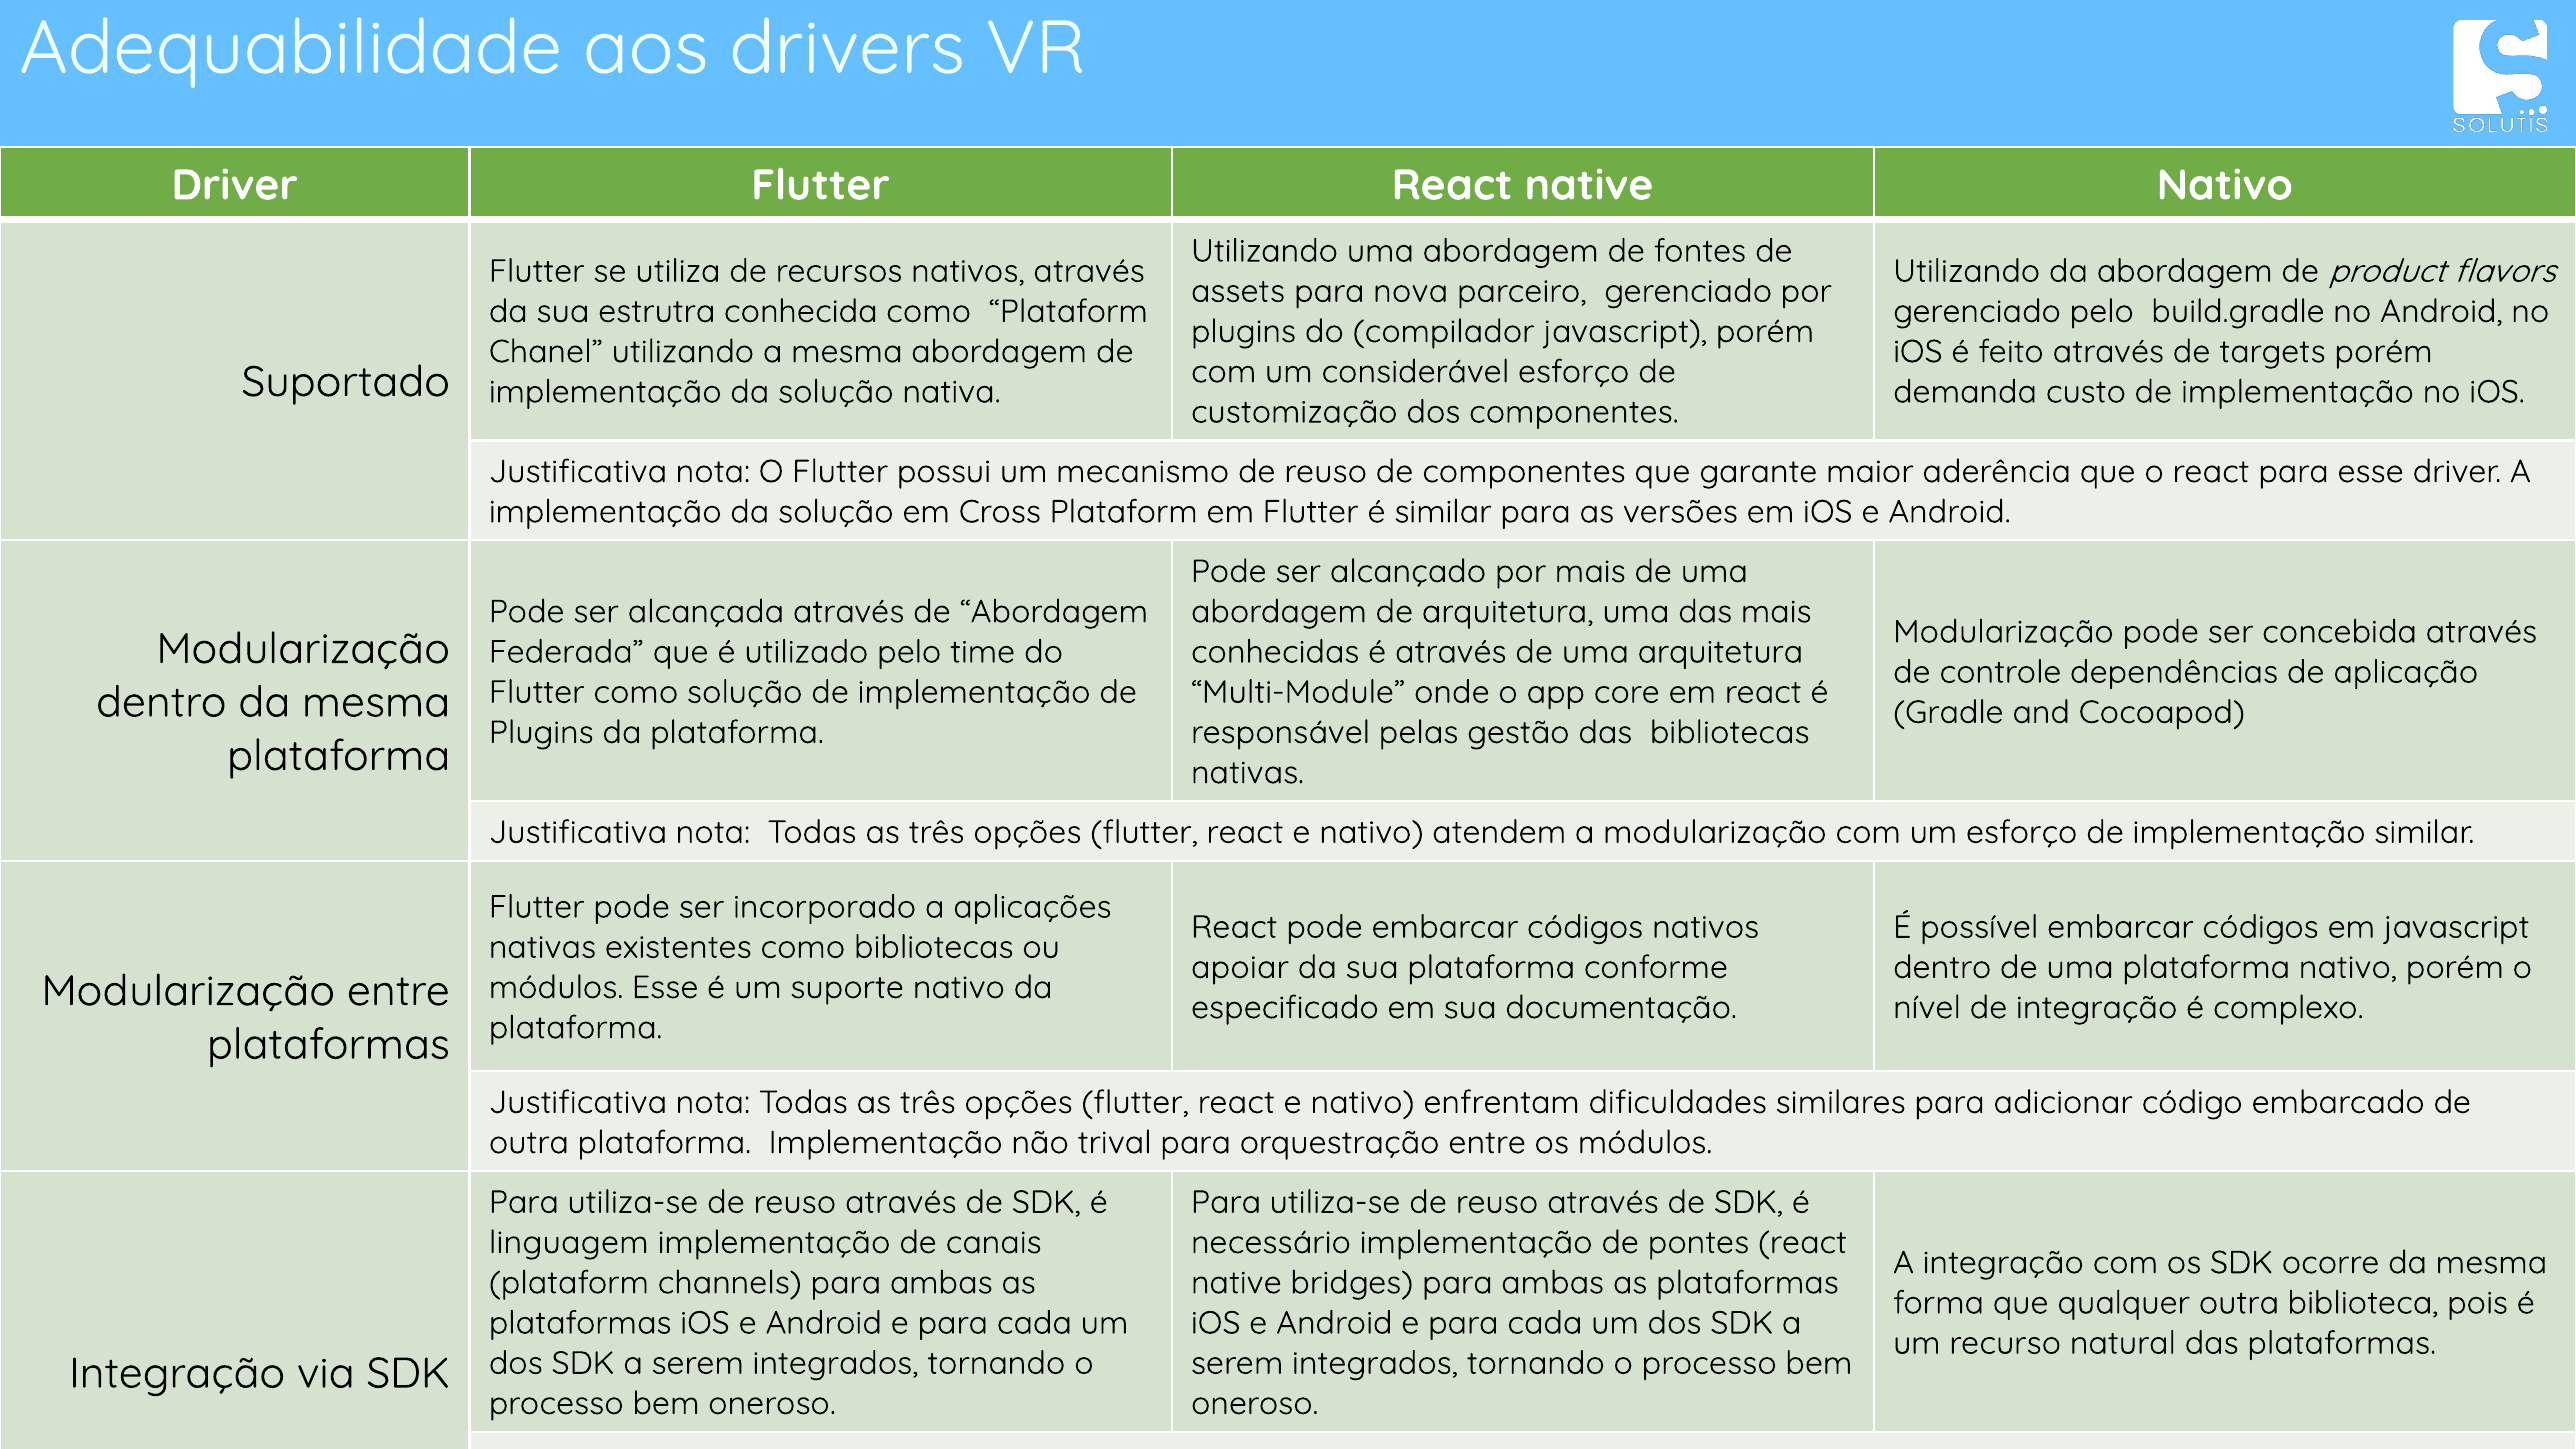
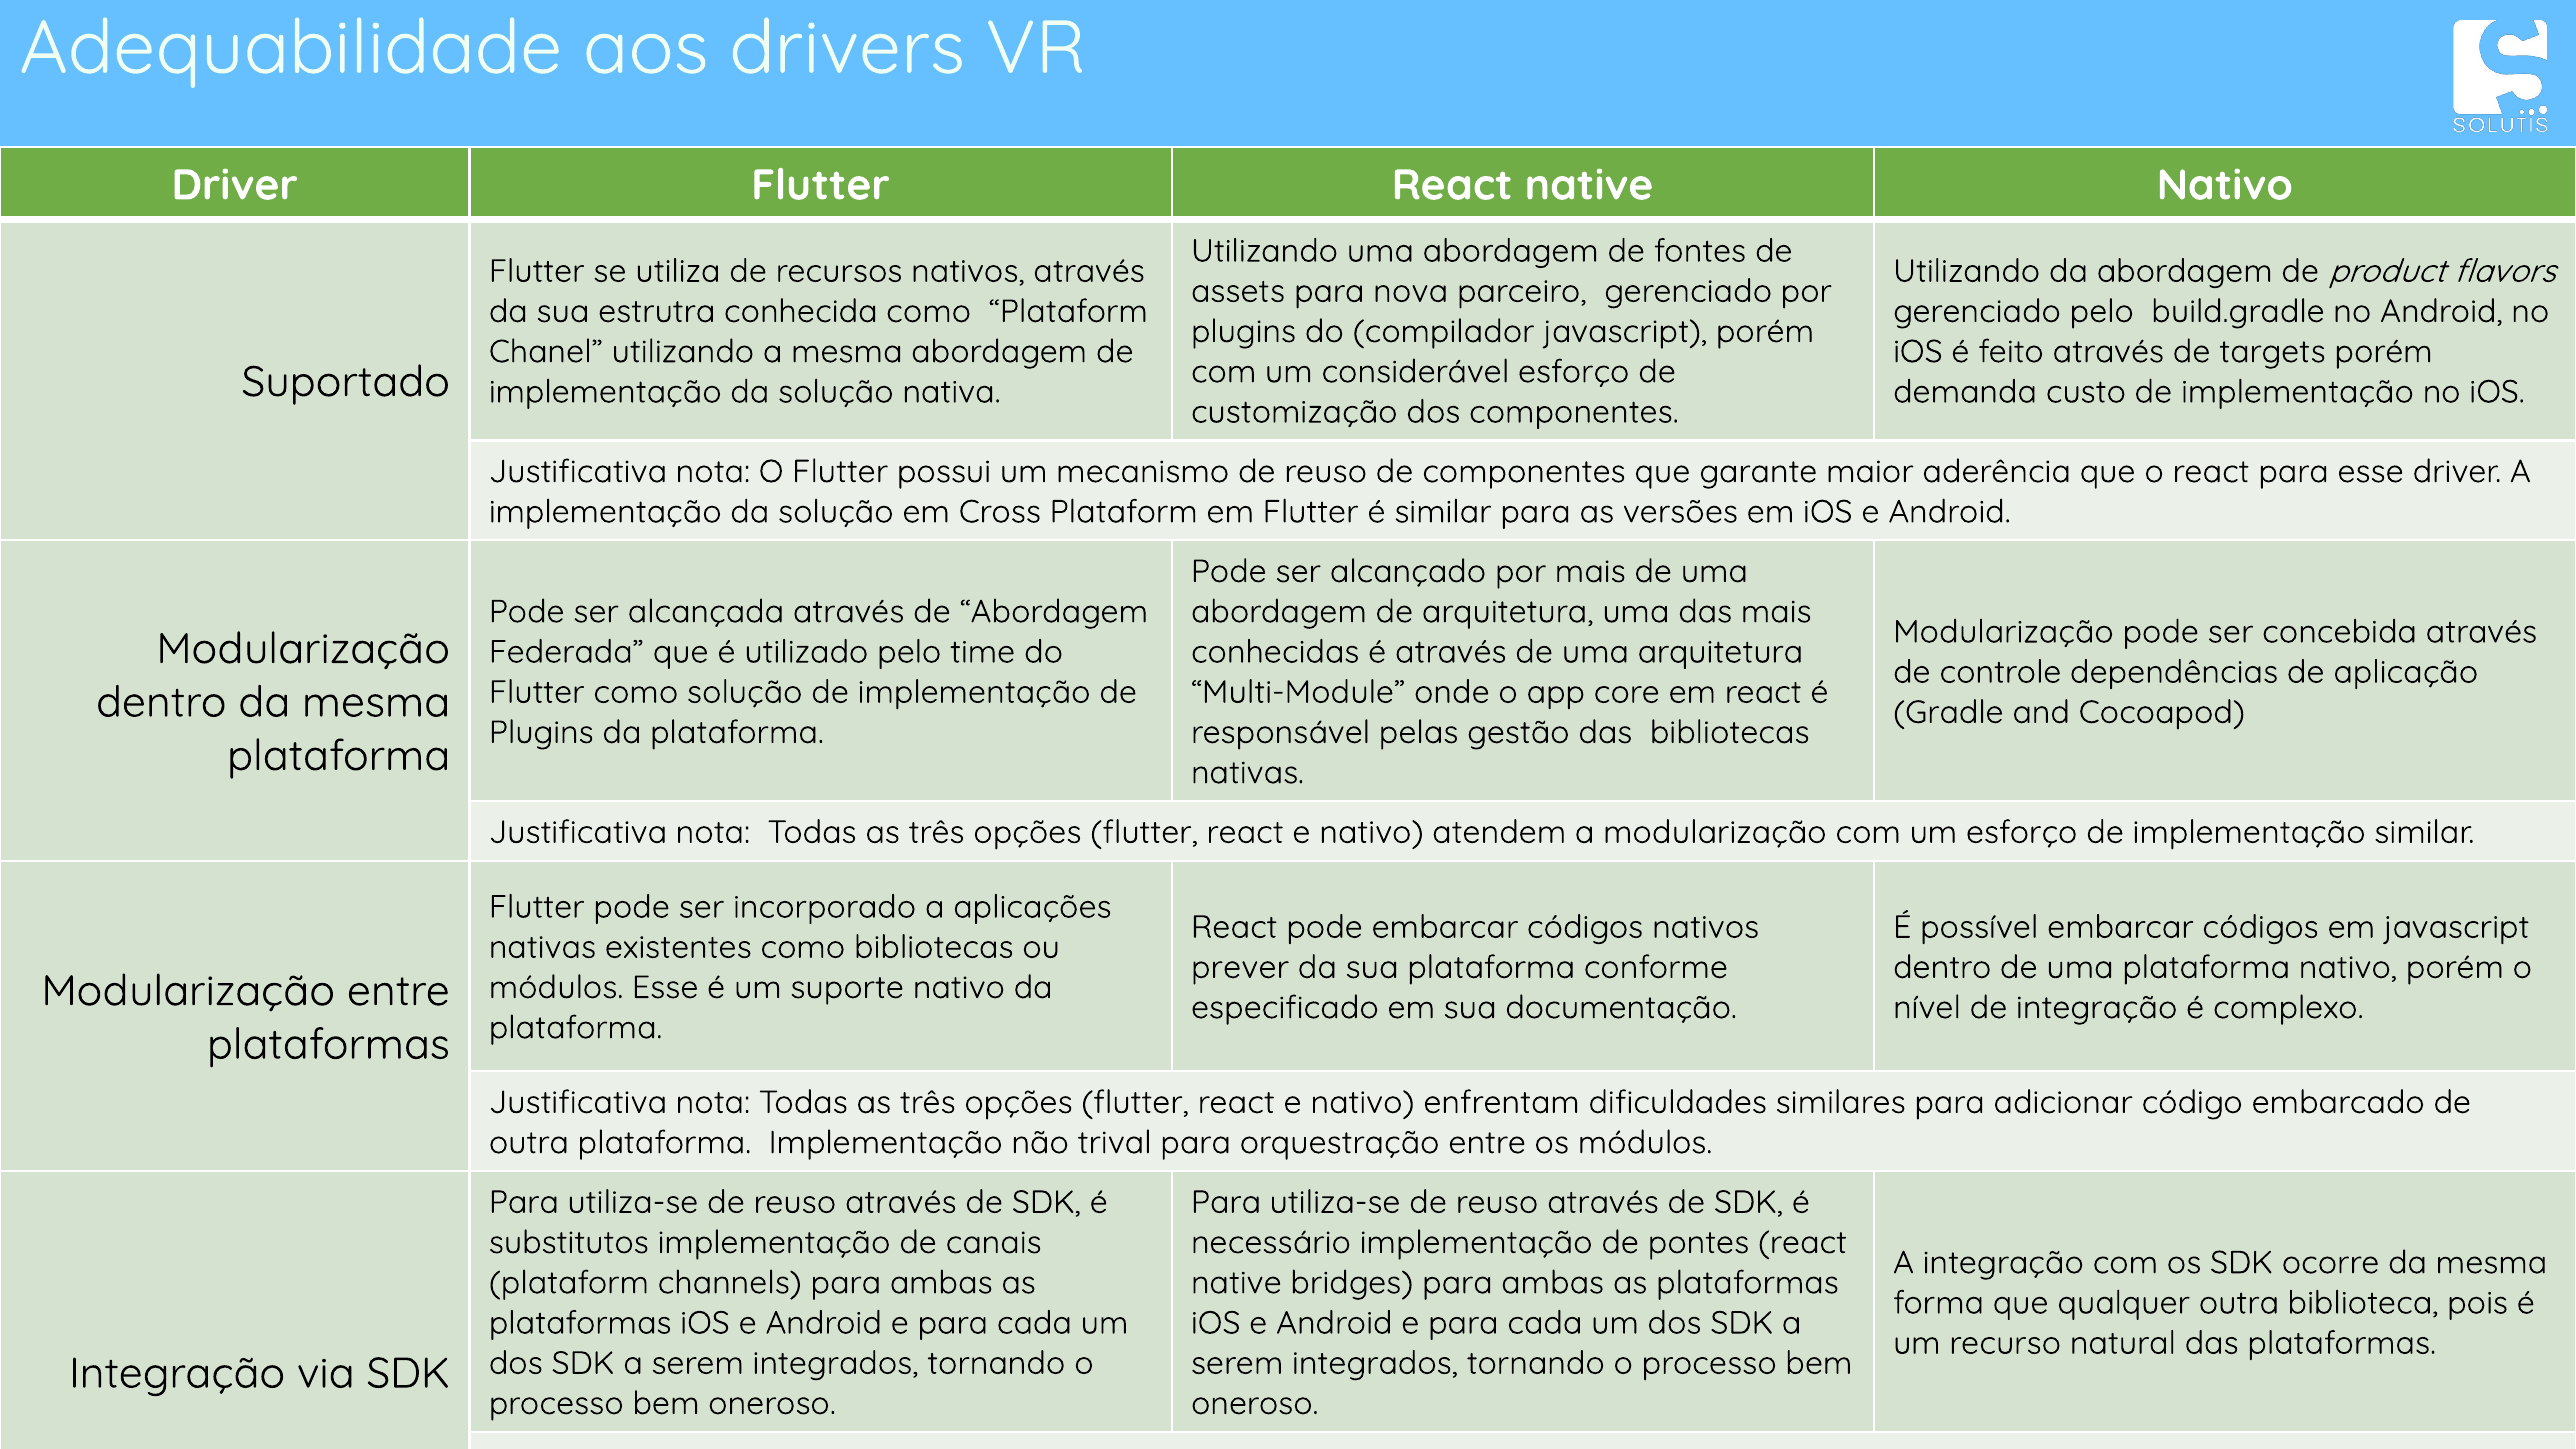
apoiar: apoiar -> prever
linguagem: linguagem -> substitutos
